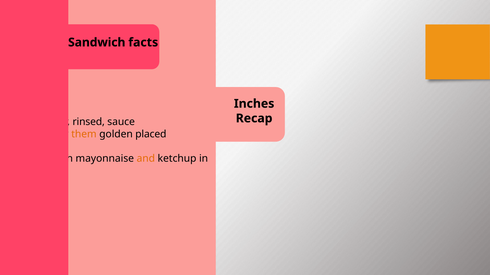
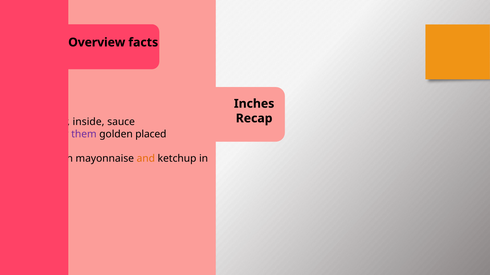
Sandwich: Sandwich -> Overview
rinsed: rinsed -> inside
them colour: orange -> purple
